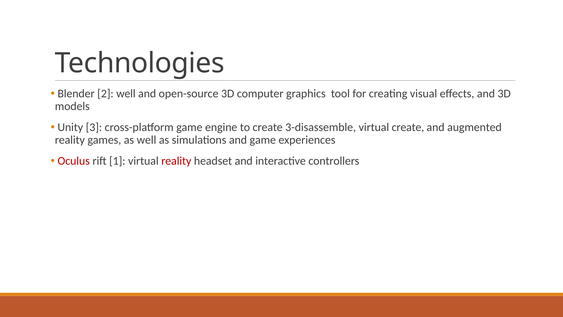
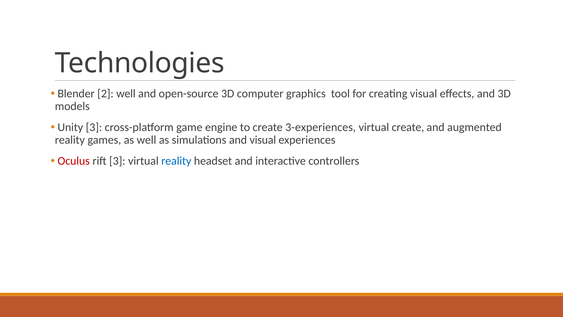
3-disassemble: 3-disassemble -> 3-experiences
and game: game -> visual
rift 1: 1 -> 3
reality at (176, 161) colour: red -> blue
